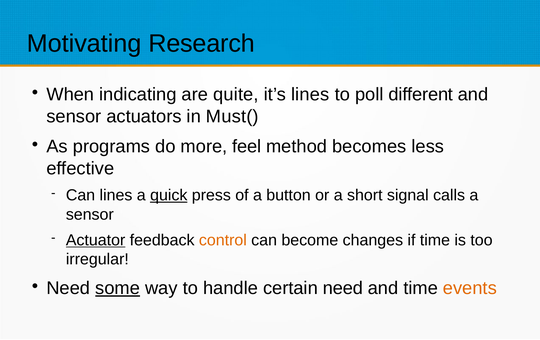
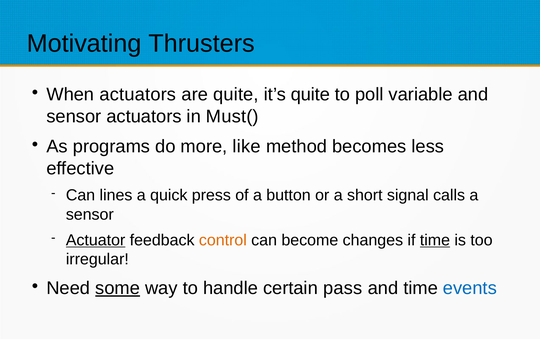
Research: Research -> Thrusters
When indicating: indicating -> actuators
it’s lines: lines -> quite
different: different -> variable
feel: feel -> like
quick underline: present -> none
time at (435, 240) underline: none -> present
certain need: need -> pass
events colour: orange -> blue
